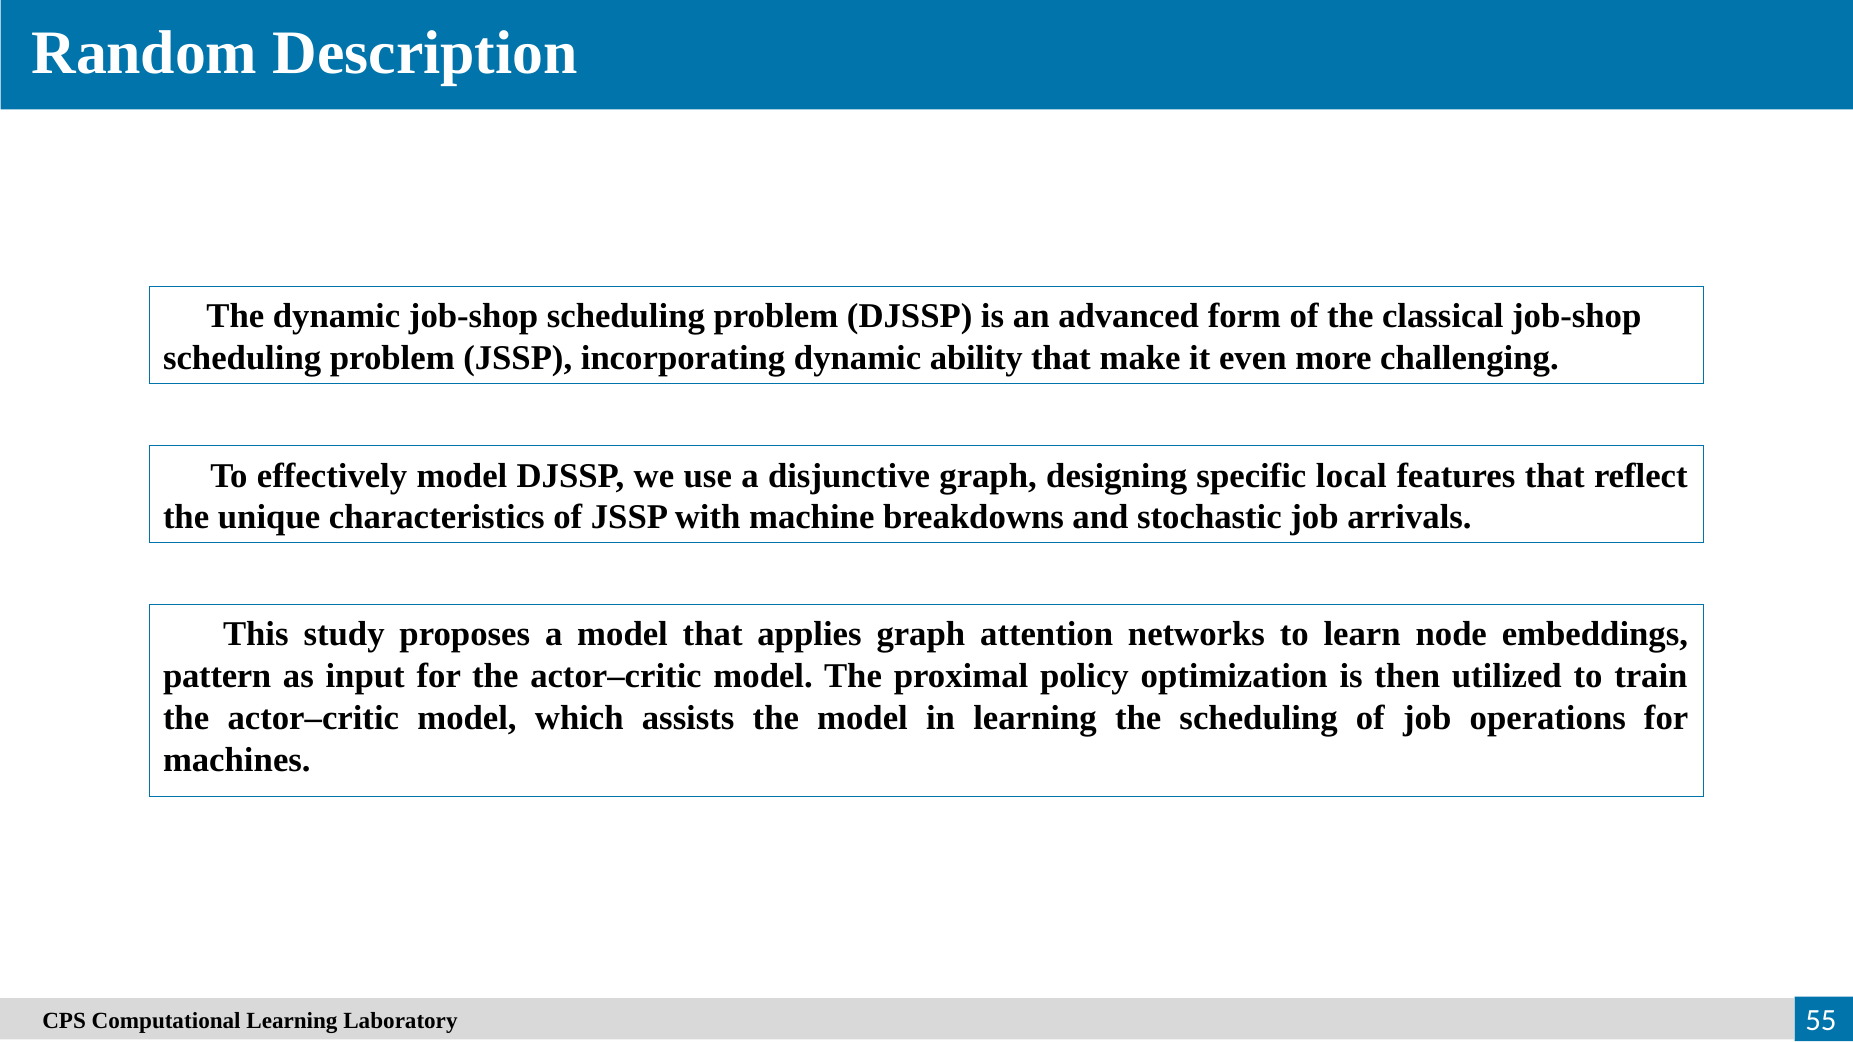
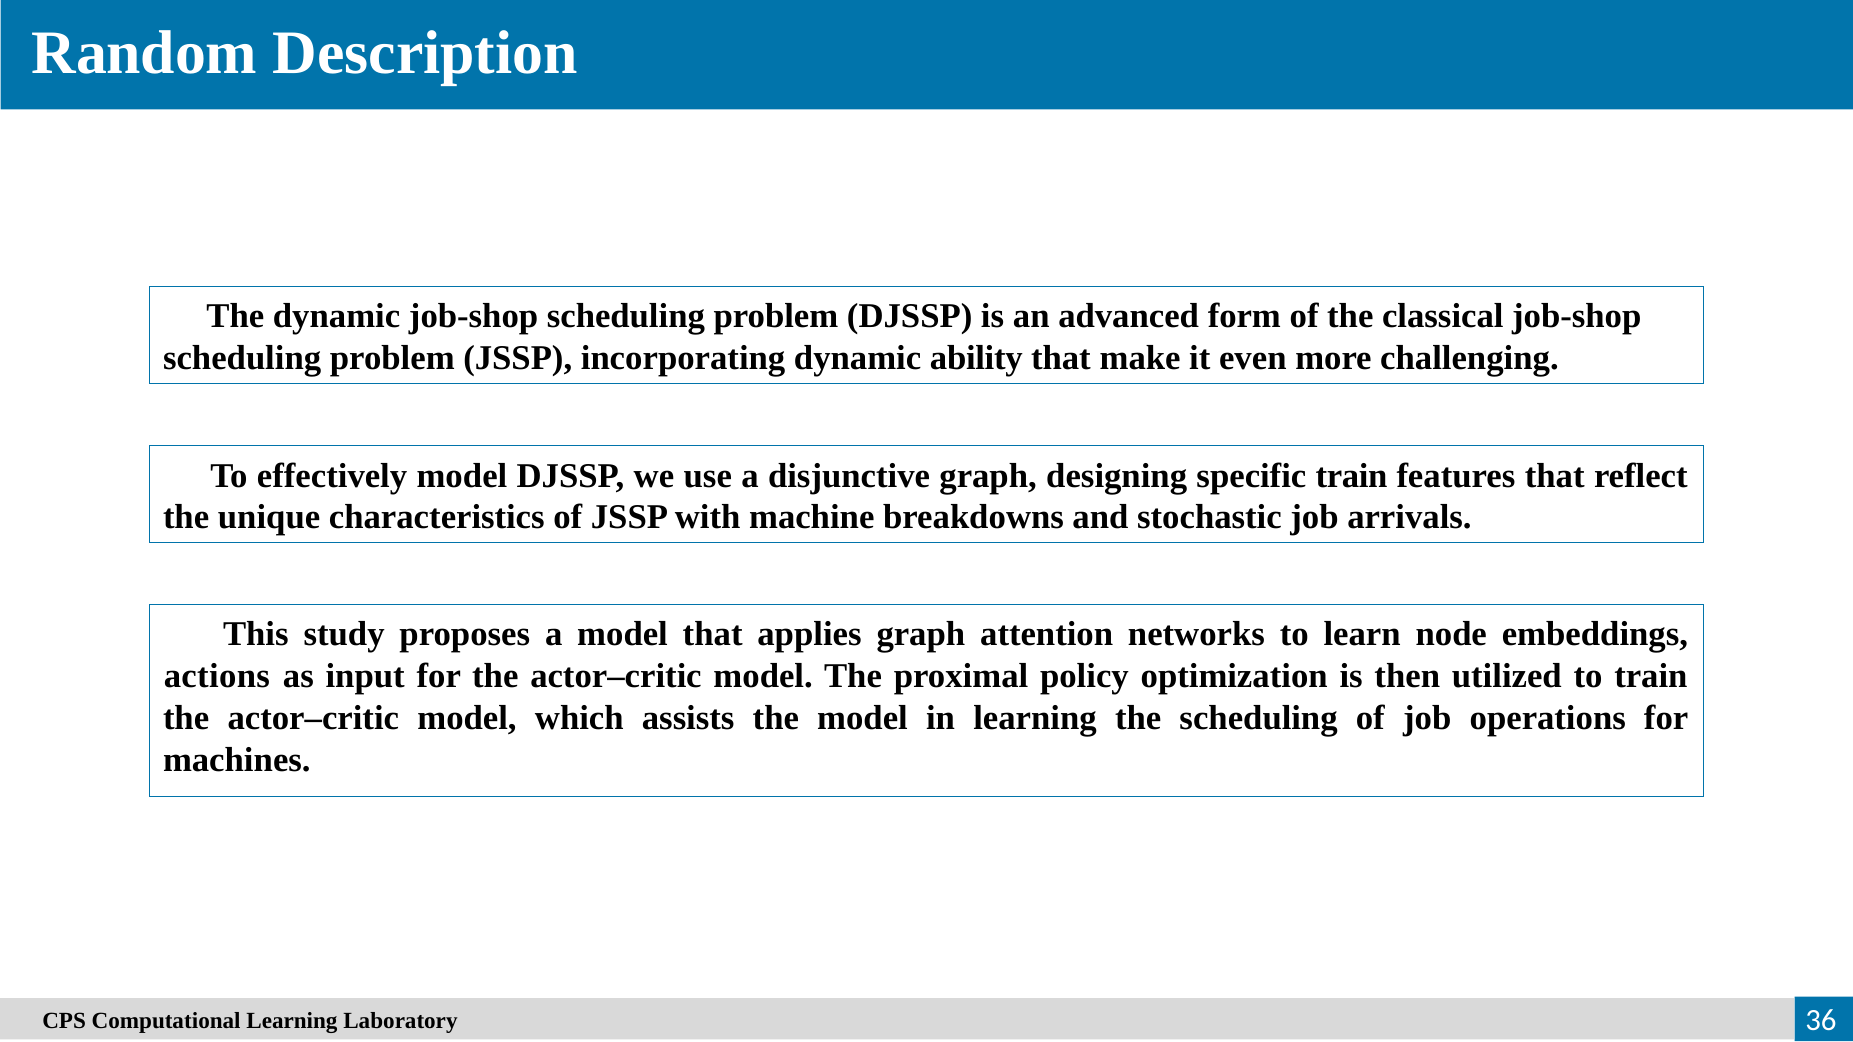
specific local: local -> train
pattern: pattern -> actions
55: 55 -> 36
